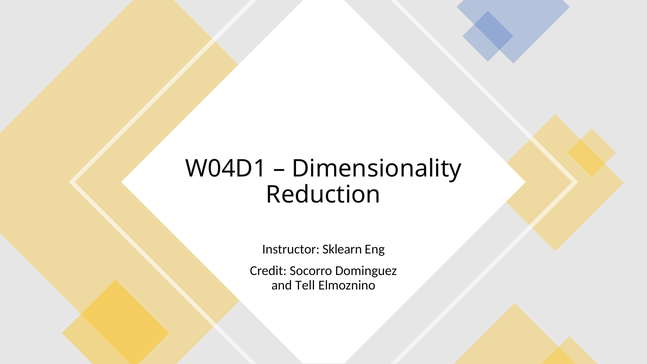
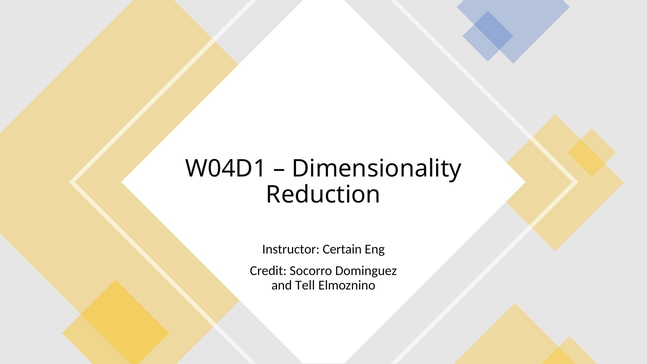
Sklearn: Sklearn -> Certain
